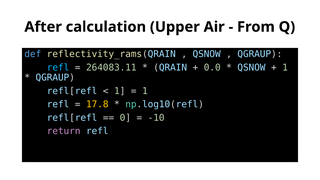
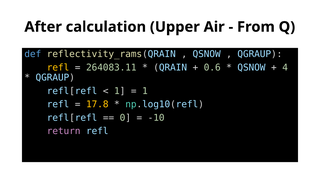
refl at (58, 67) colour: light blue -> yellow
0.0: 0.0 -> 0.6
1 at (285, 67): 1 -> 4
